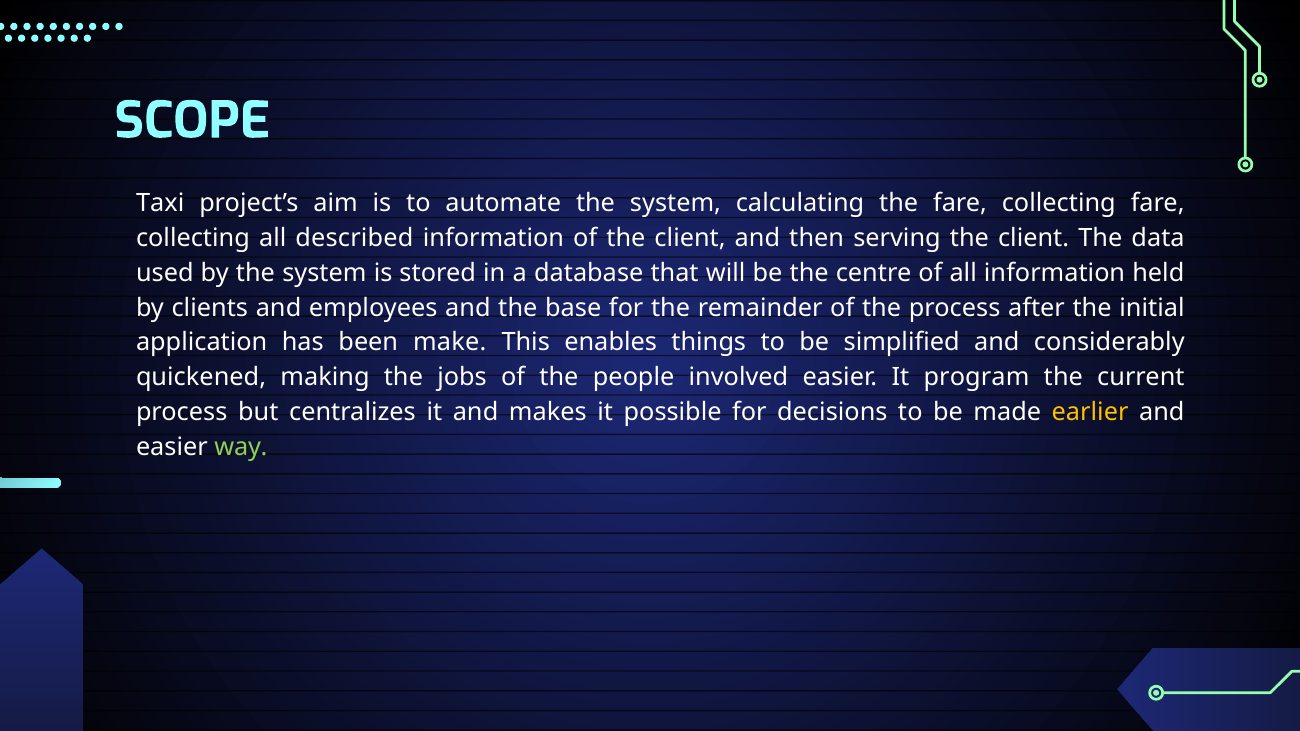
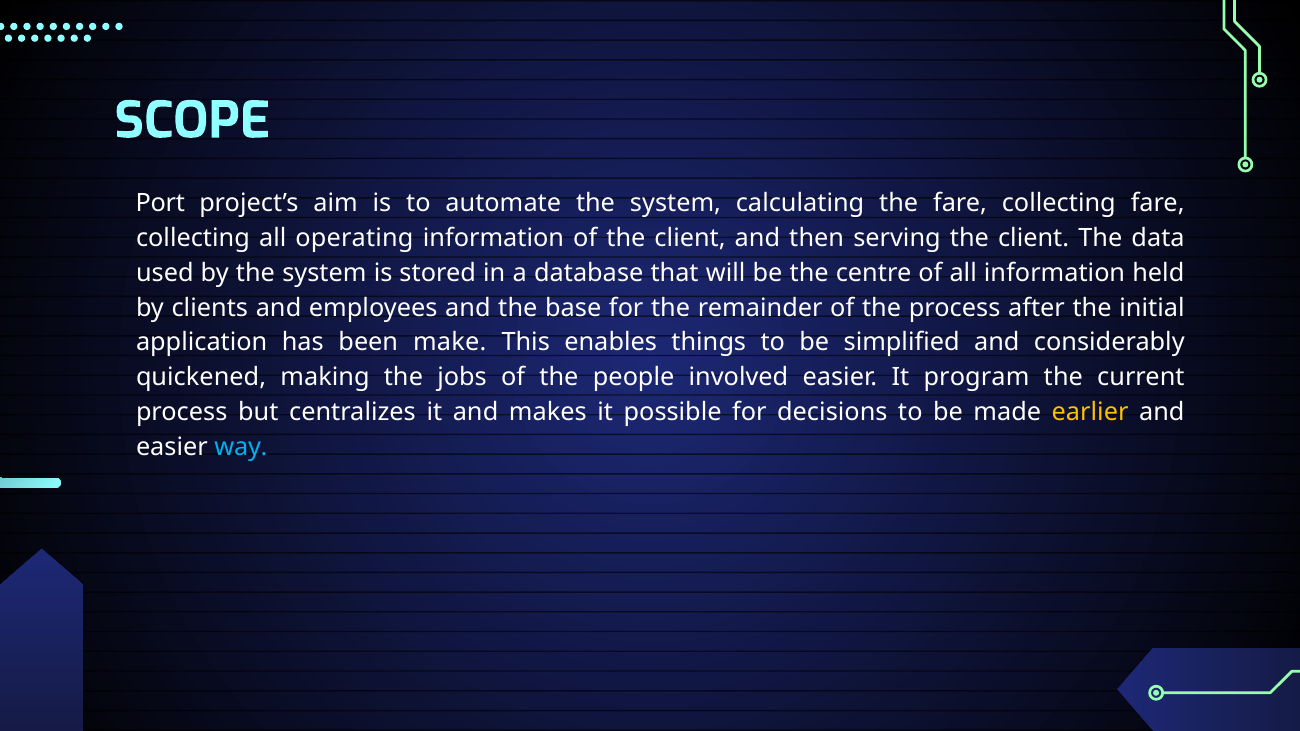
Taxi: Taxi -> Port
described: described -> operating
way colour: light green -> light blue
